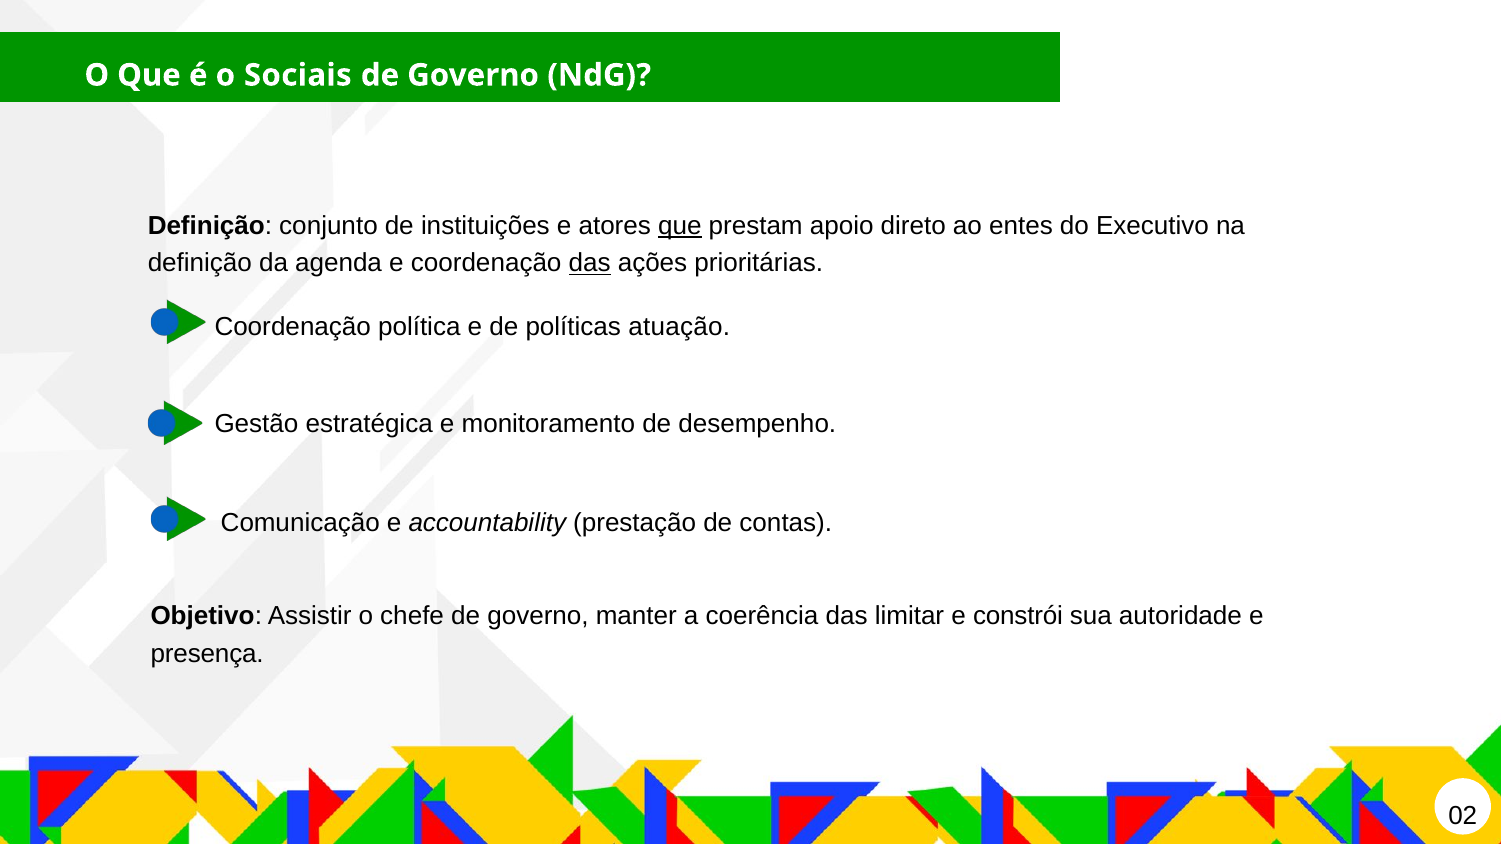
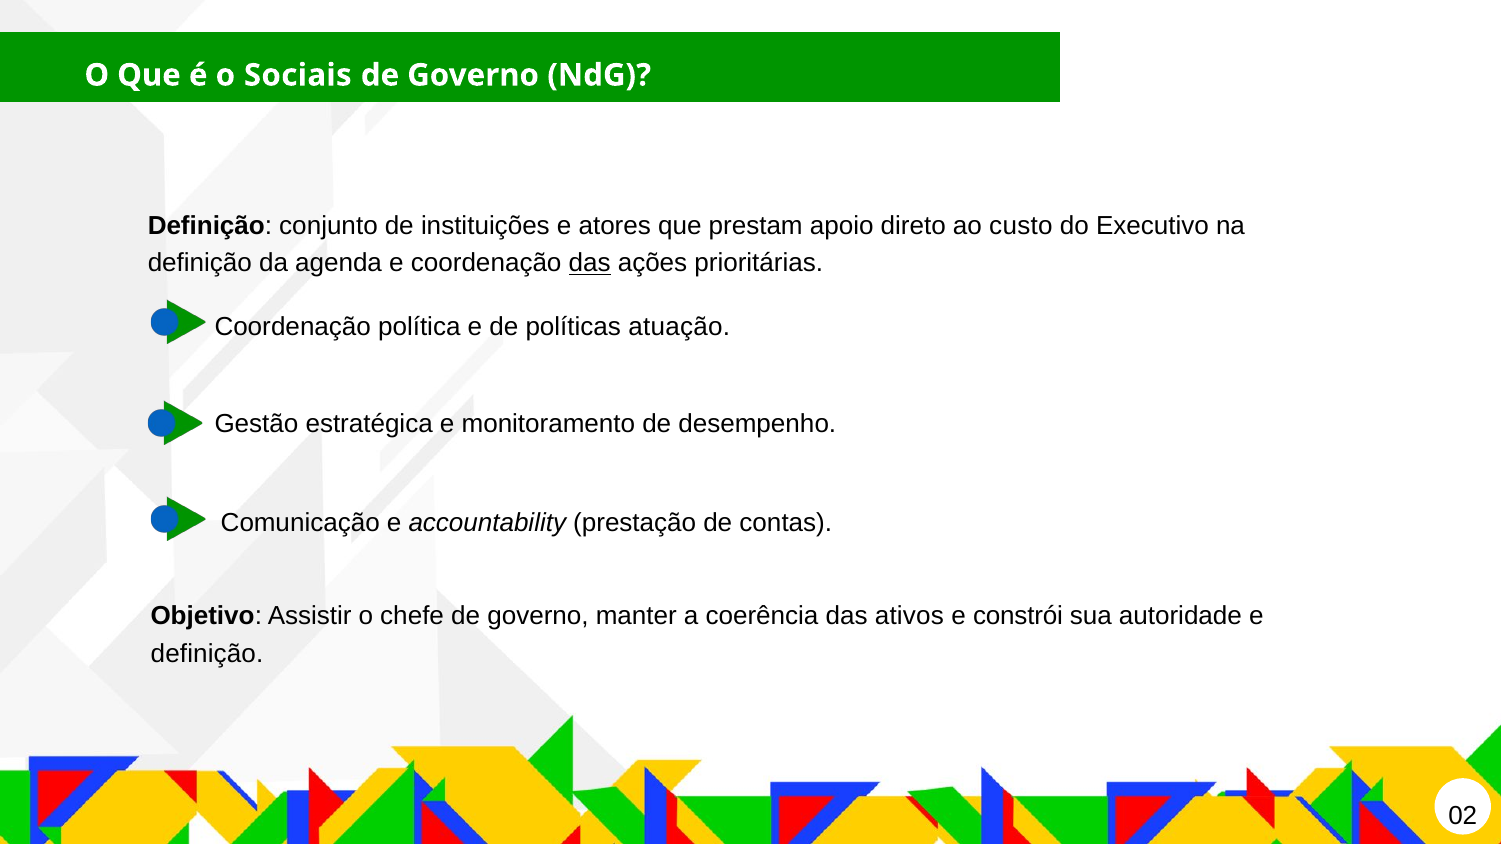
que at (680, 226) underline: present -> none
entes: entes -> custo
limitar: limitar -> ativos
presença at (207, 654): presença -> definição
